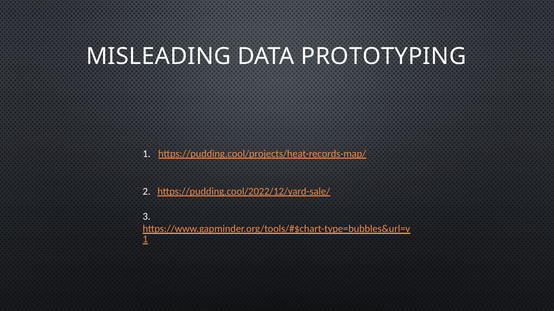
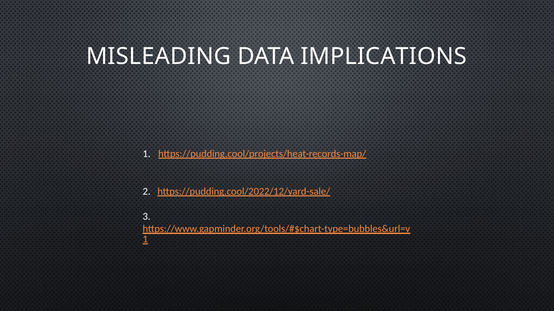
PROTOTYPING: PROTOTYPING -> IMPLICATIONS
